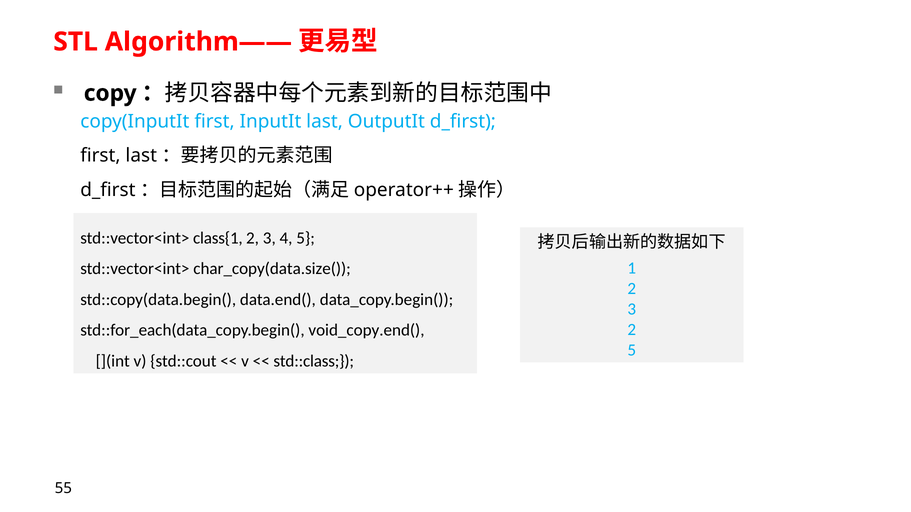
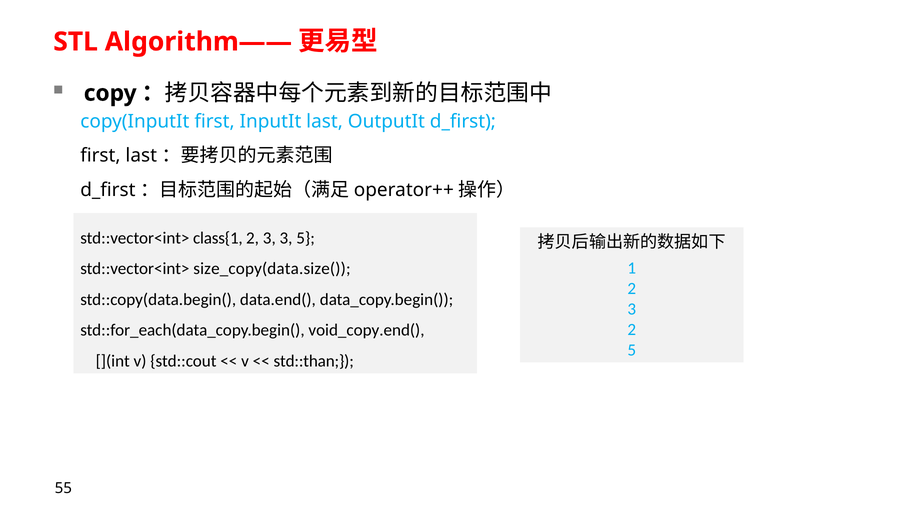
3 4: 4 -> 3
char_copy(data.size(: char_copy(data.size( -> size_copy(data.size(
std::class: std::class -> std::than
